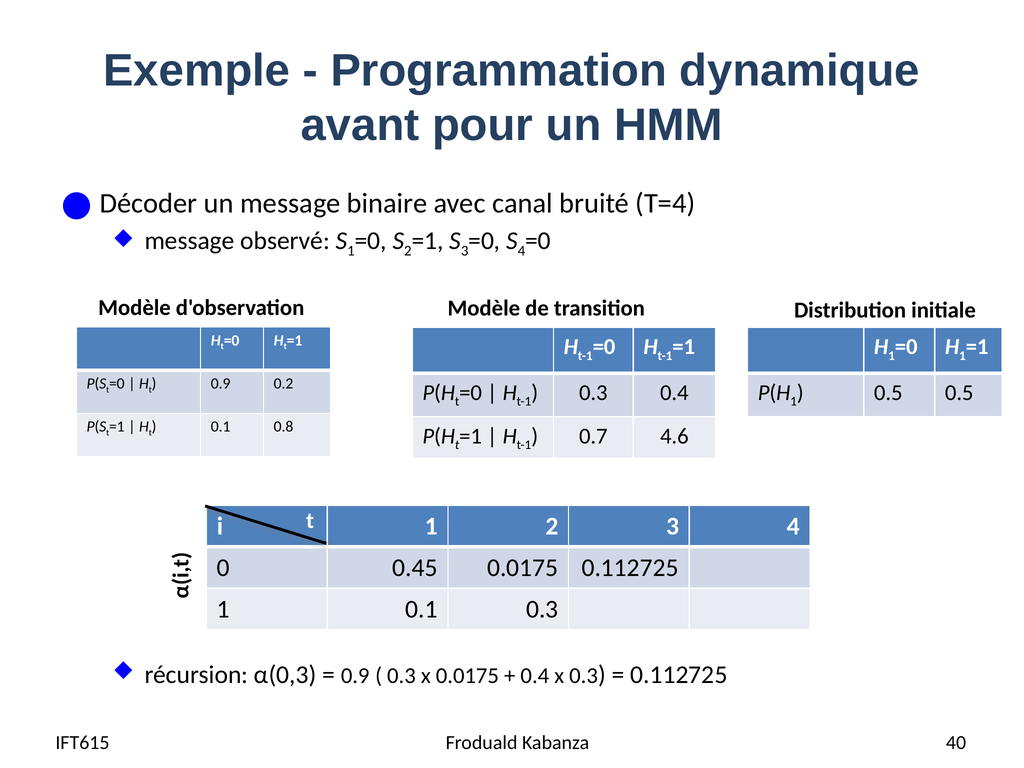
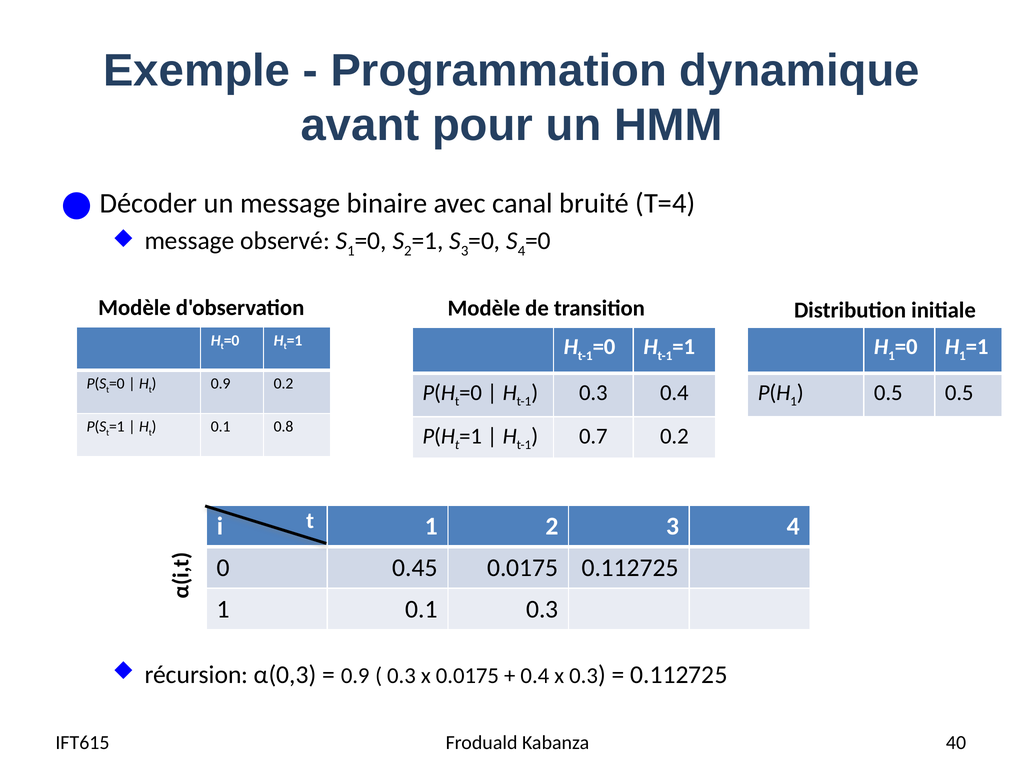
0.7 4.6: 4.6 -> 0.2
